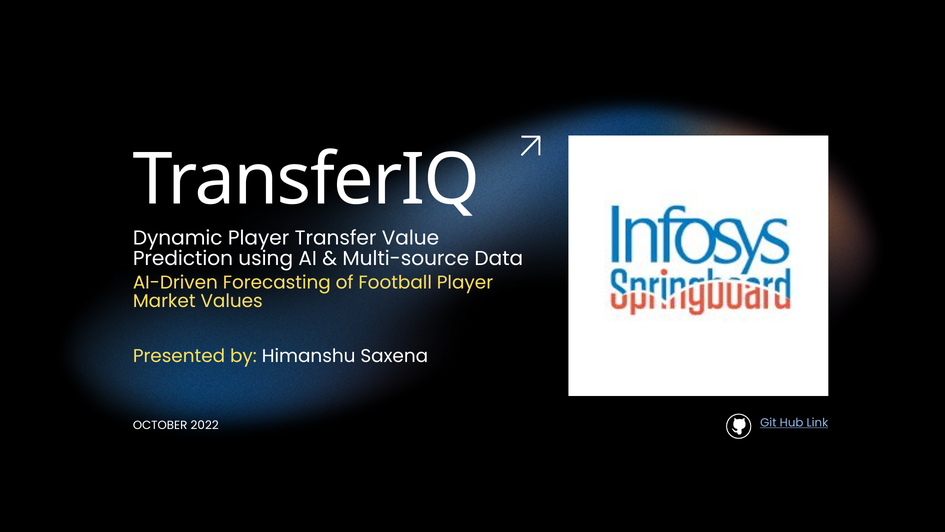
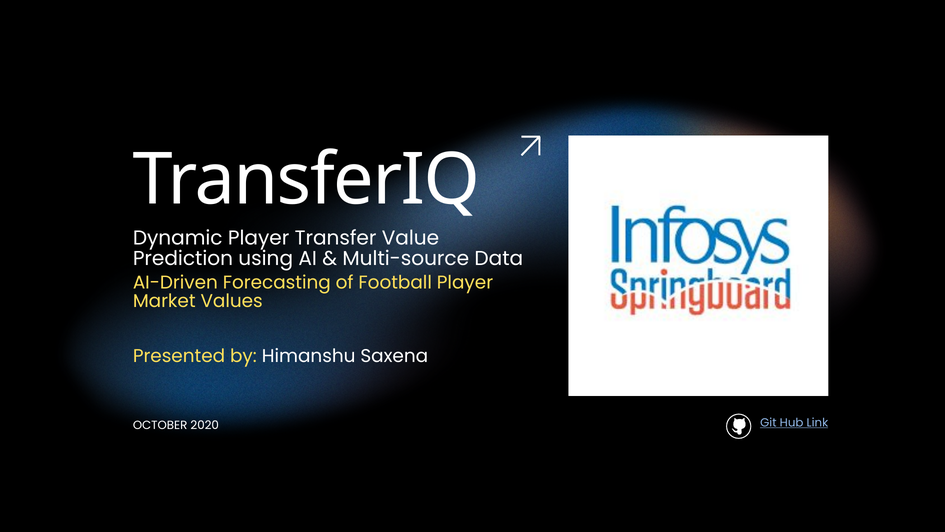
2022: 2022 -> 2020
